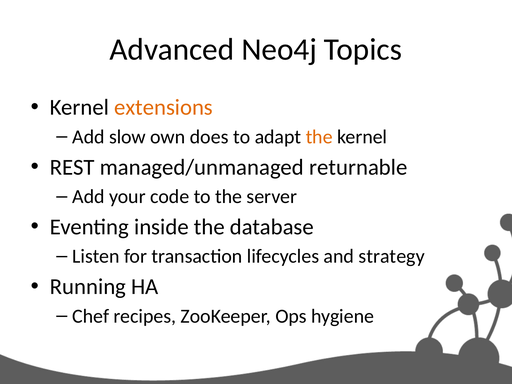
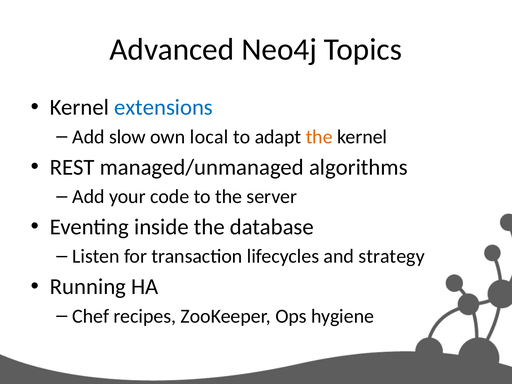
extensions colour: orange -> blue
does: does -> local
returnable: returnable -> algorithms
